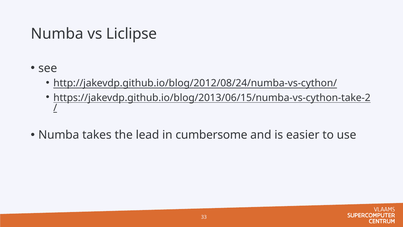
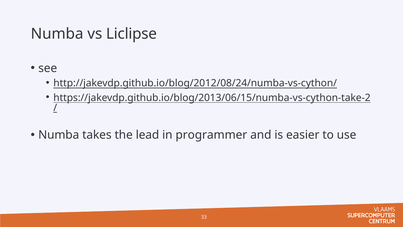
cumbersome: cumbersome -> programmer
